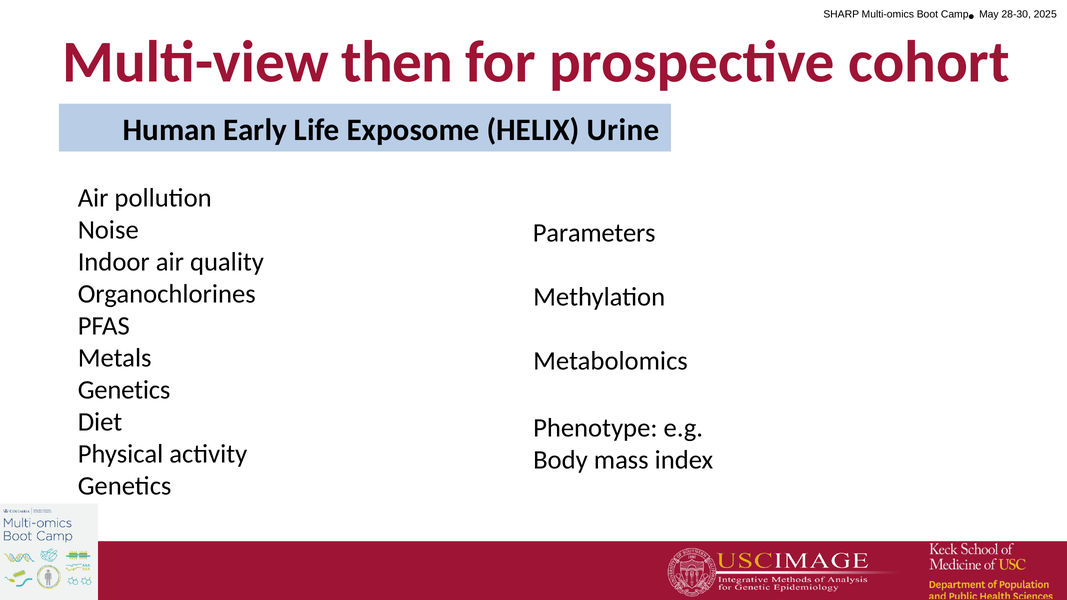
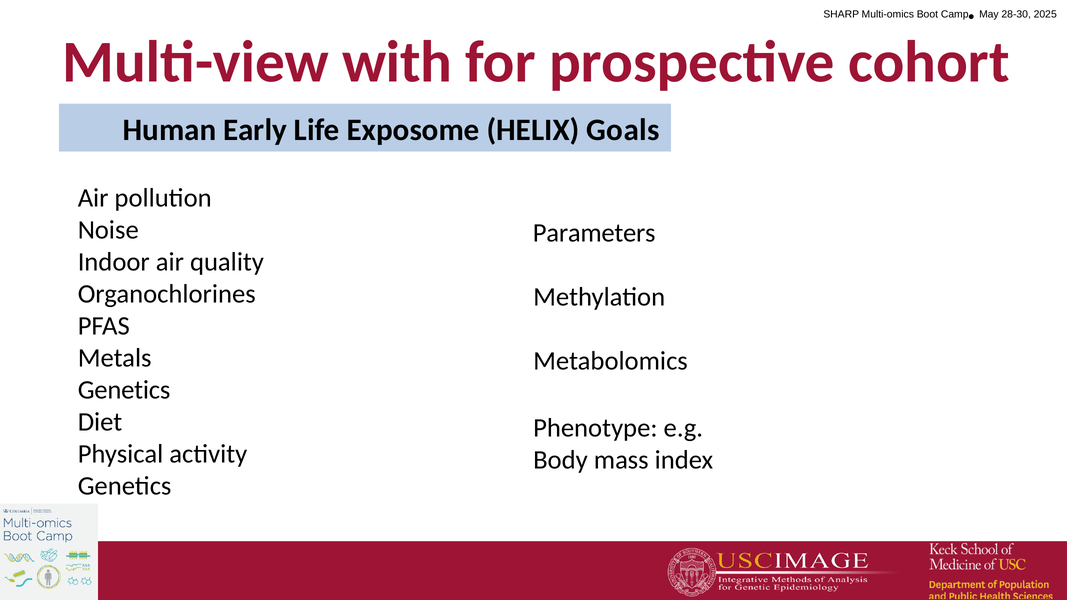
then: then -> with
Urine: Urine -> Goals
